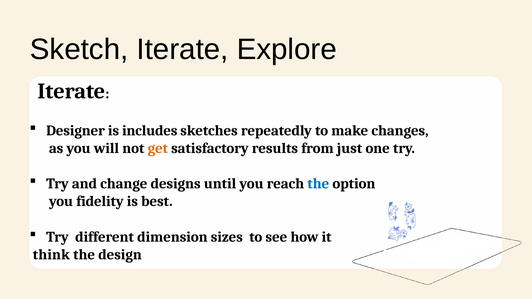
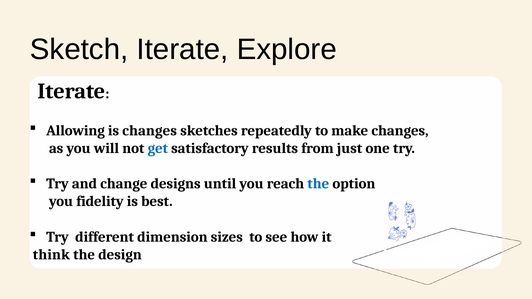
Designer: Designer -> Allowing
is includes: includes -> changes
get colour: orange -> blue
